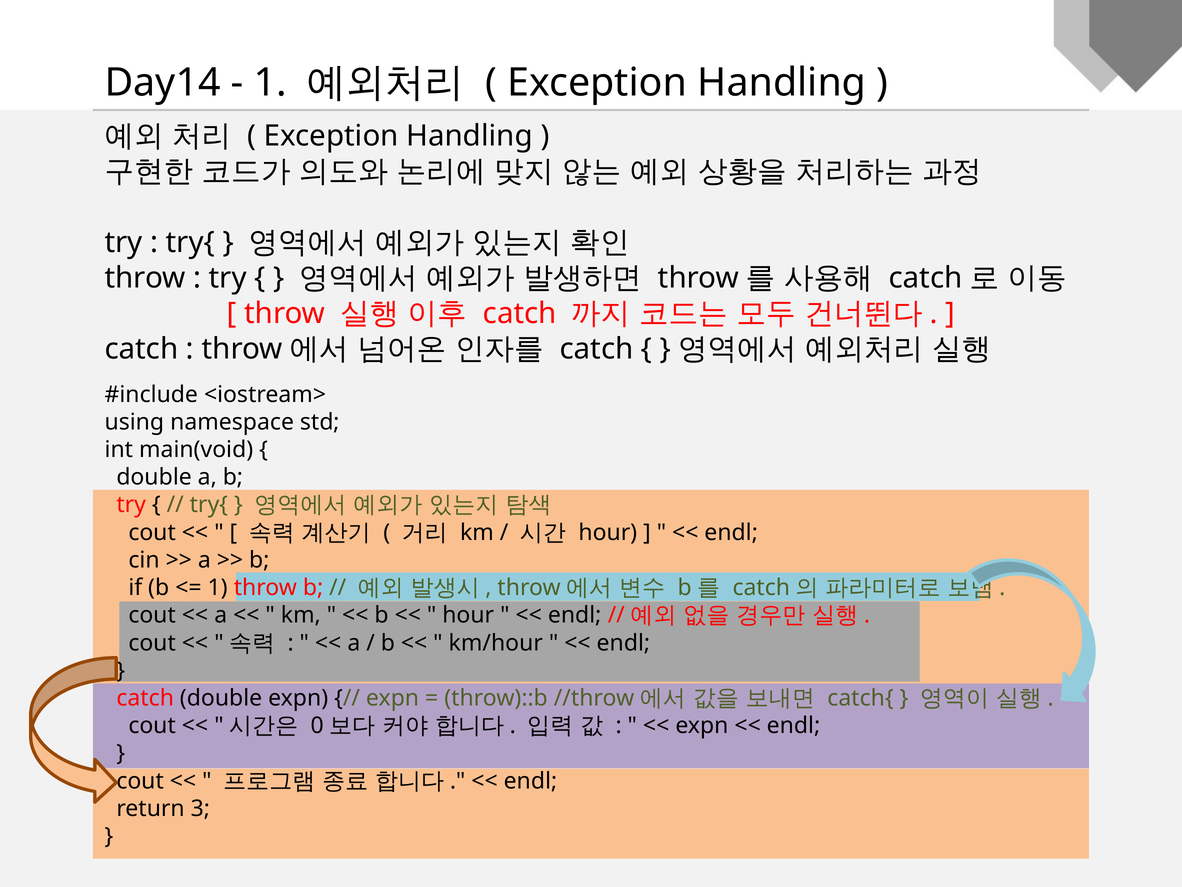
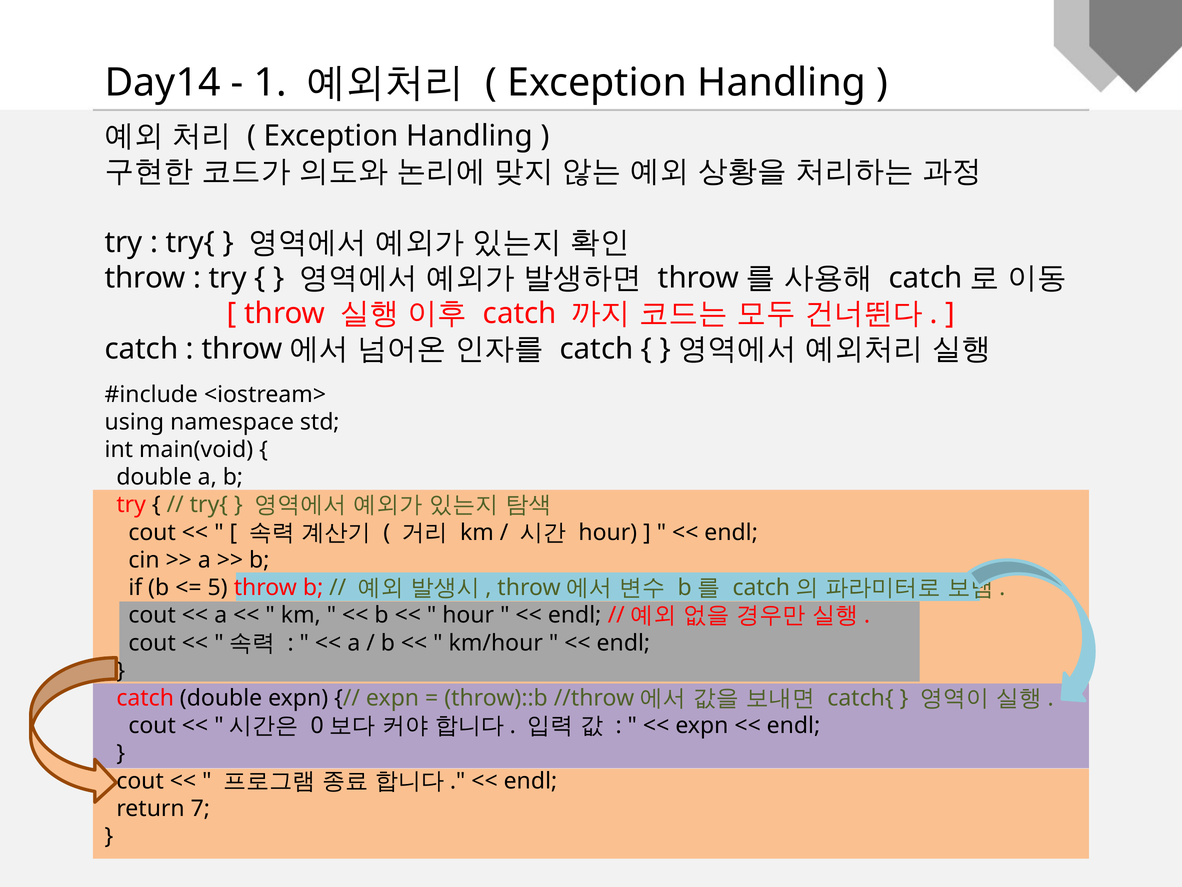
1 at (218, 587): 1 -> 5
3: 3 -> 7
